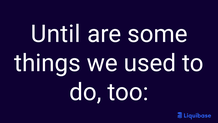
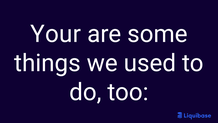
Until: Until -> Your
